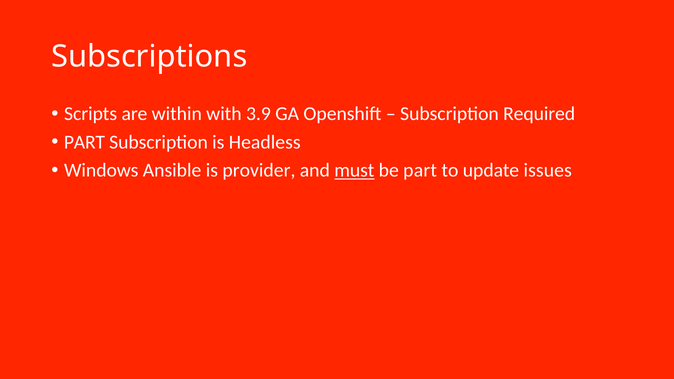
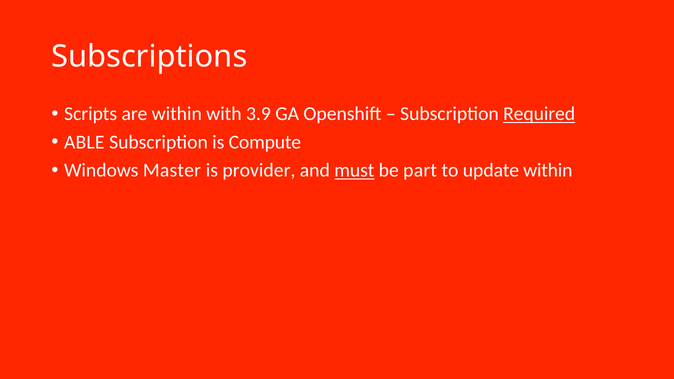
Required underline: none -> present
PART at (84, 142): PART -> ABLE
Headless: Headless -> Compute
Ansible: Ansible -> Master
update issues: issues -> within
